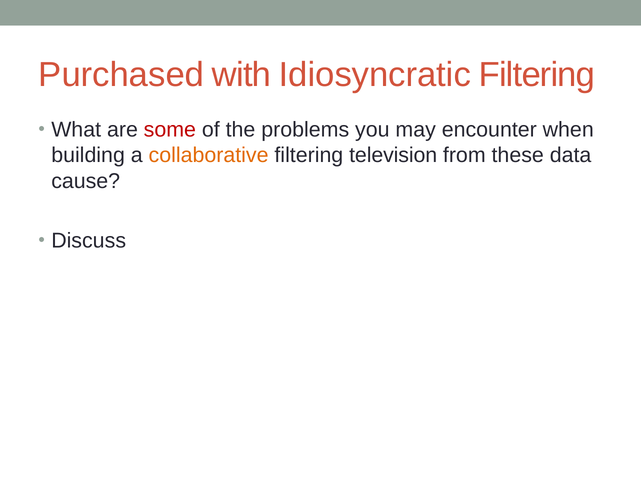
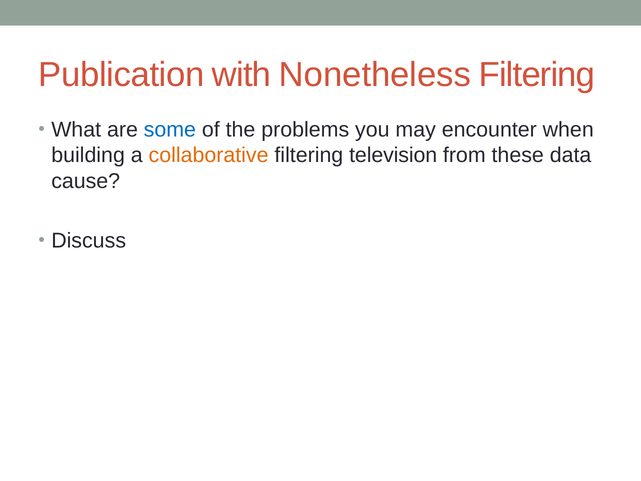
Purchased: Purchased -> Publication
Idiosyncratic: Idiosyncratic -> Nonetheless
some colour: red -> blue
